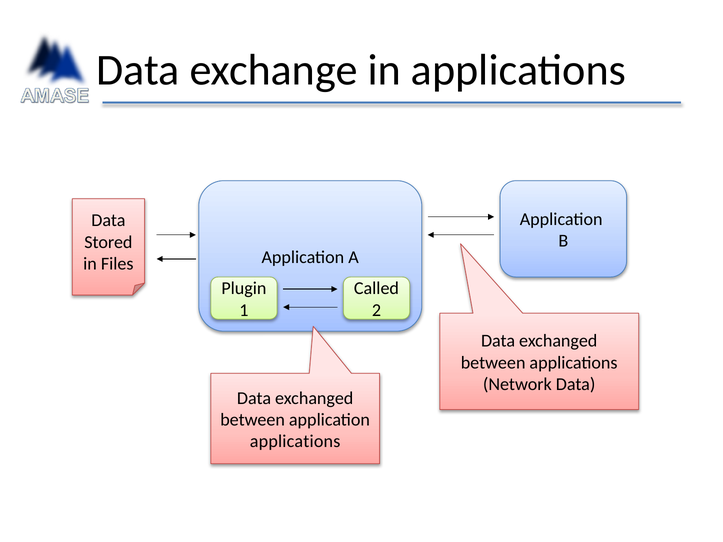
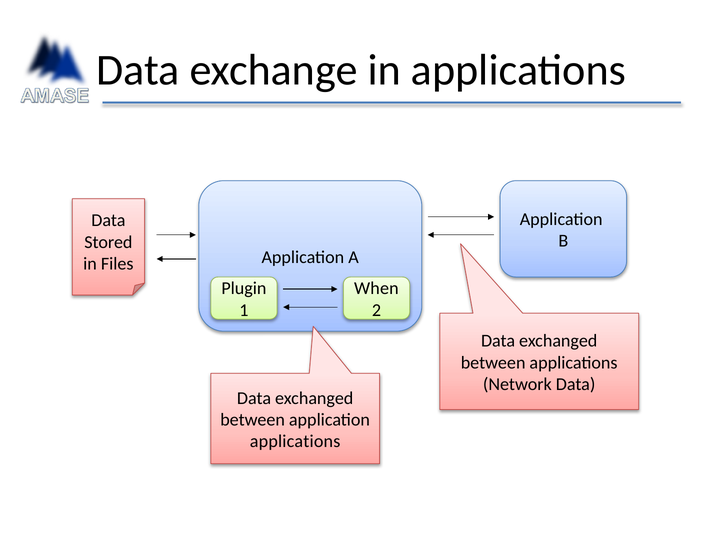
Called: Called -> When
